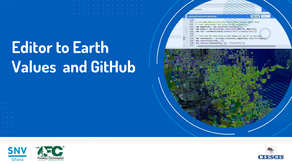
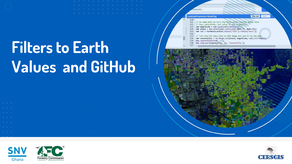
Editor: Editor -> Filters
